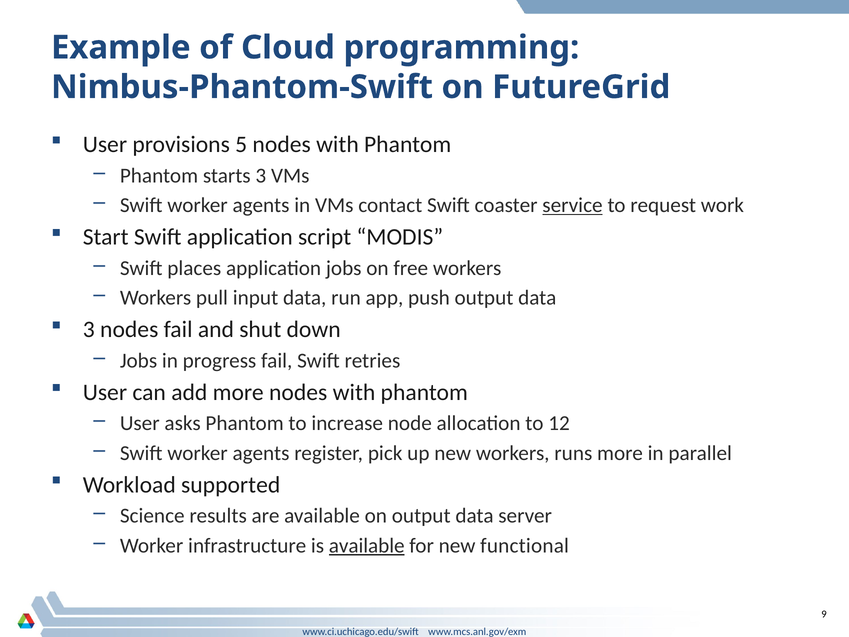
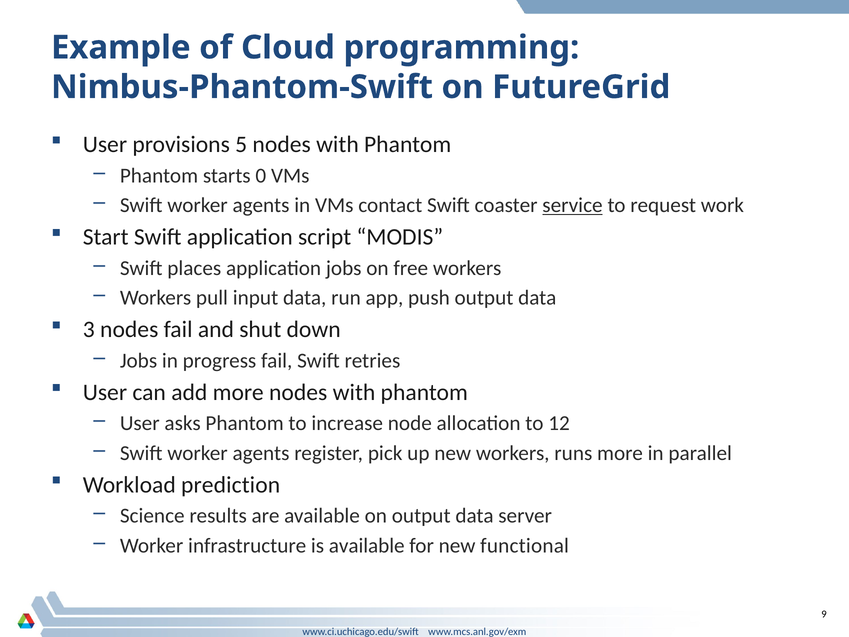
starts 3: 3 -> 0
supported: supported -> prediction
available at (367, 545) underline: present -> none
